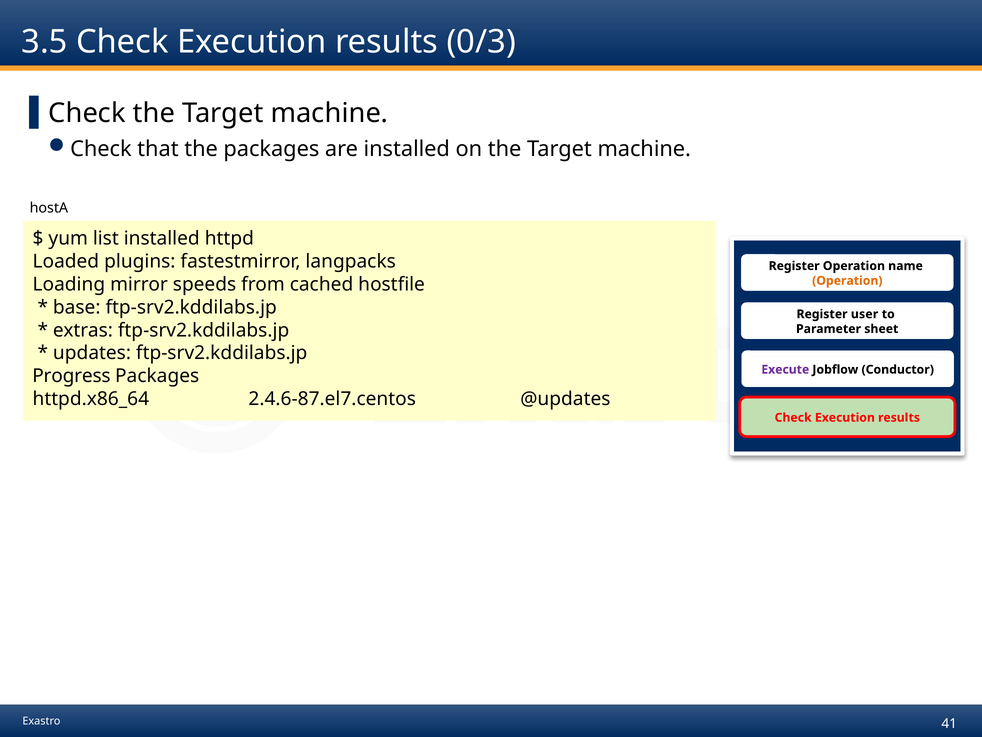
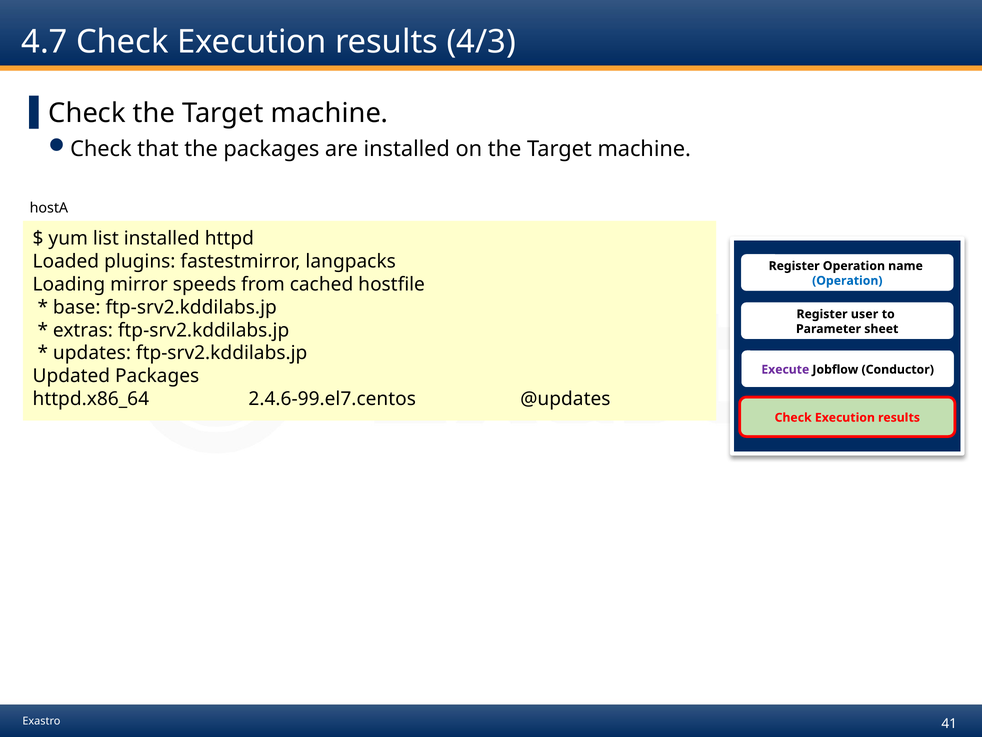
3.5: 3.5 -> 4.7
0/3: 0/3 -> 4/3
Operation at (847, 281) colour: orange -> blue
Progress: Progress -> Updated
2.4.6-87.el7.centos: 2.4.6-87.el7.centos -> 2.4.6-99.el7.centos
